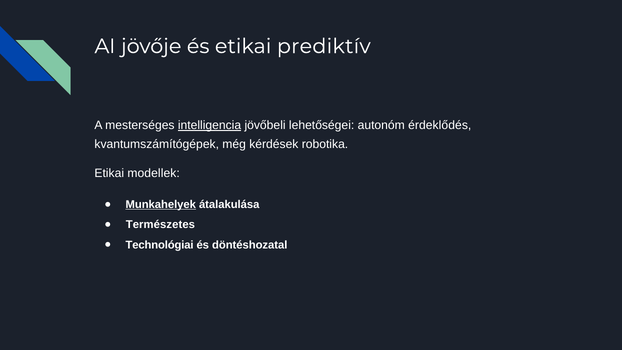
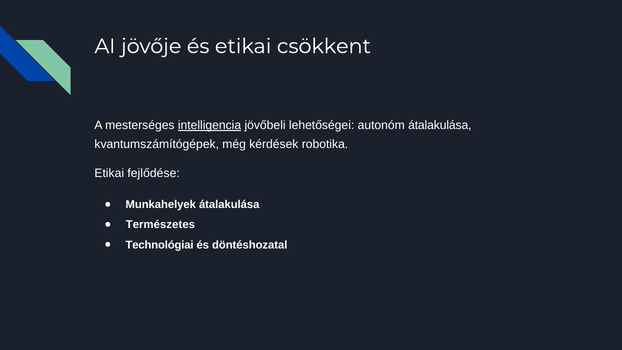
prediktív: prediktív -> csökkent
autonóm érdeklődés: érdeklődés -> átalakulása
modellek: modellek -> fejlődése
Munkahelyek underline: present -> none
